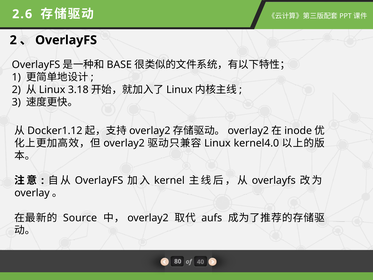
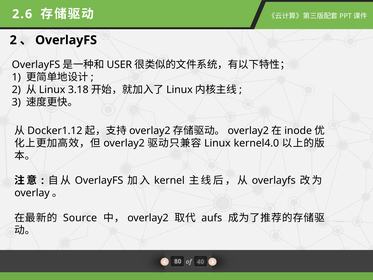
BASE: BASE -> USER
